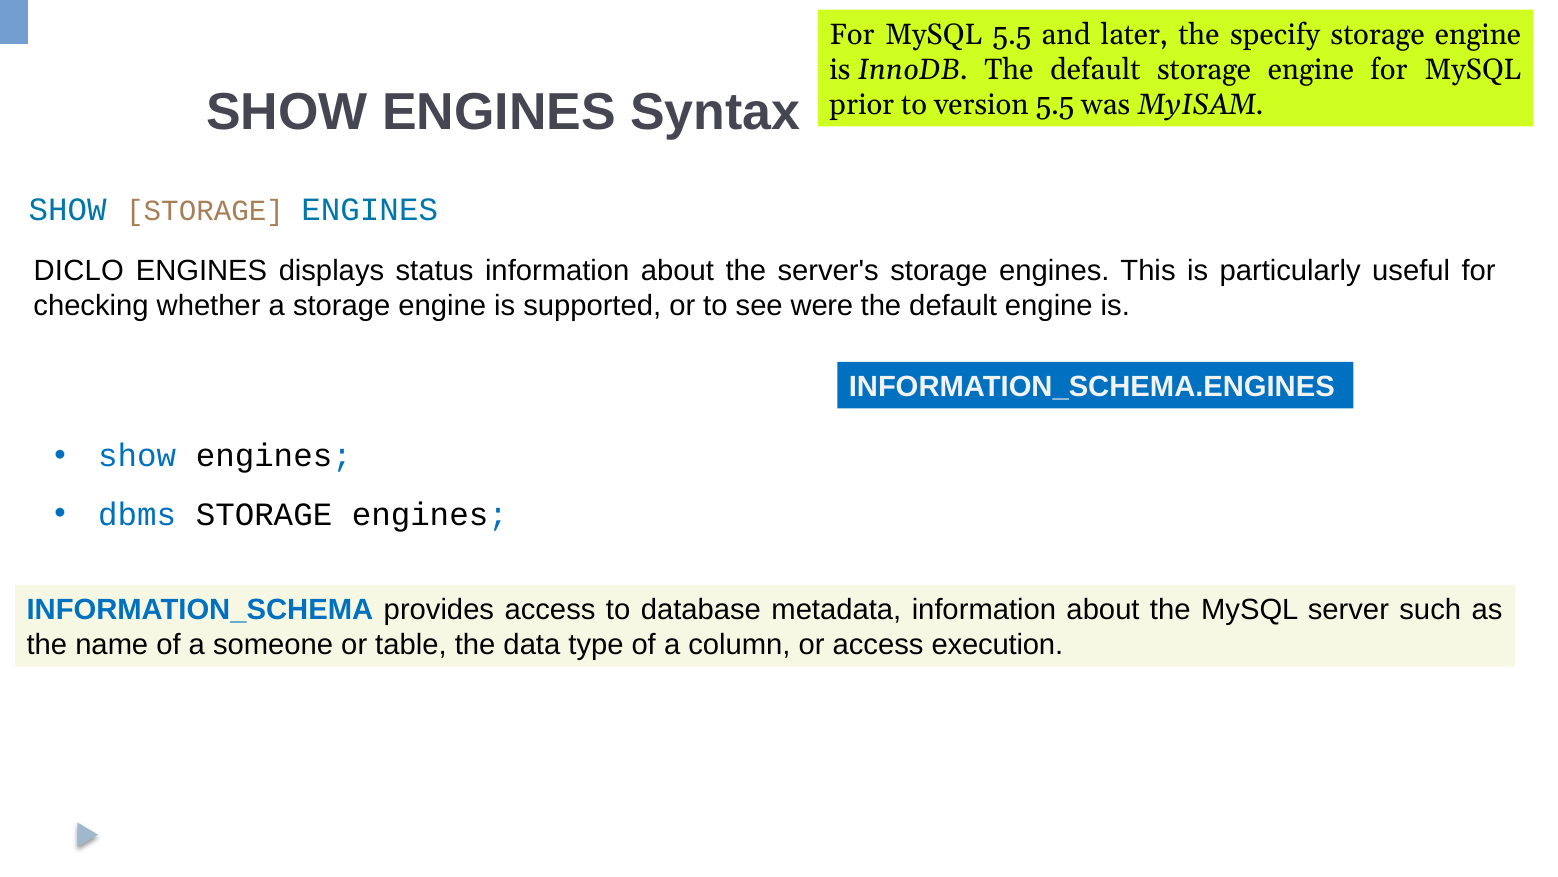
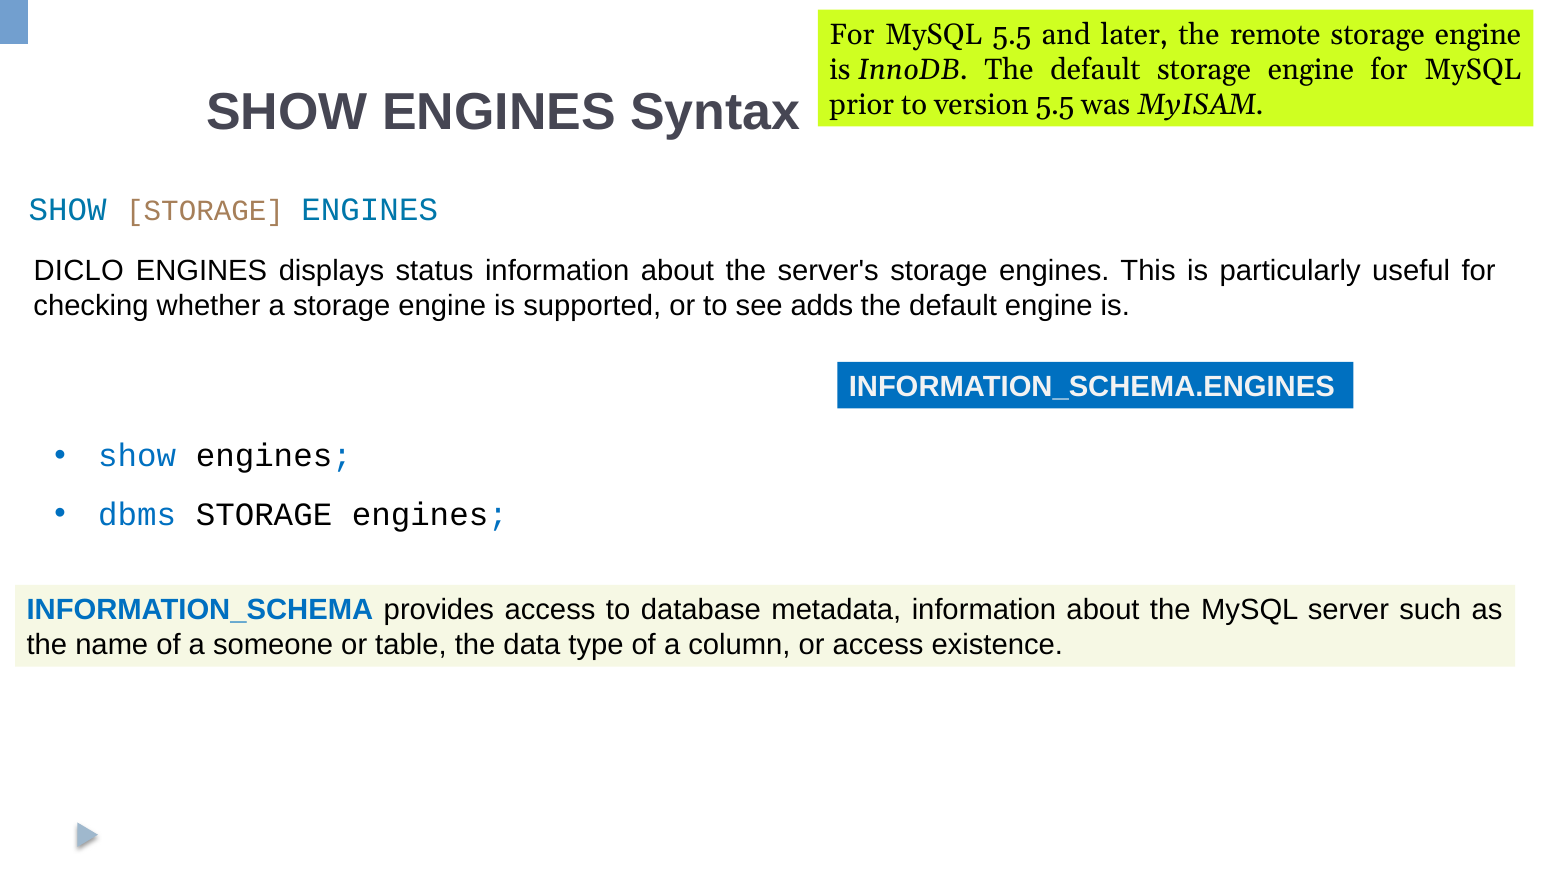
specify: specify -> remote
were: were -> adds
execution: execution -> existence
